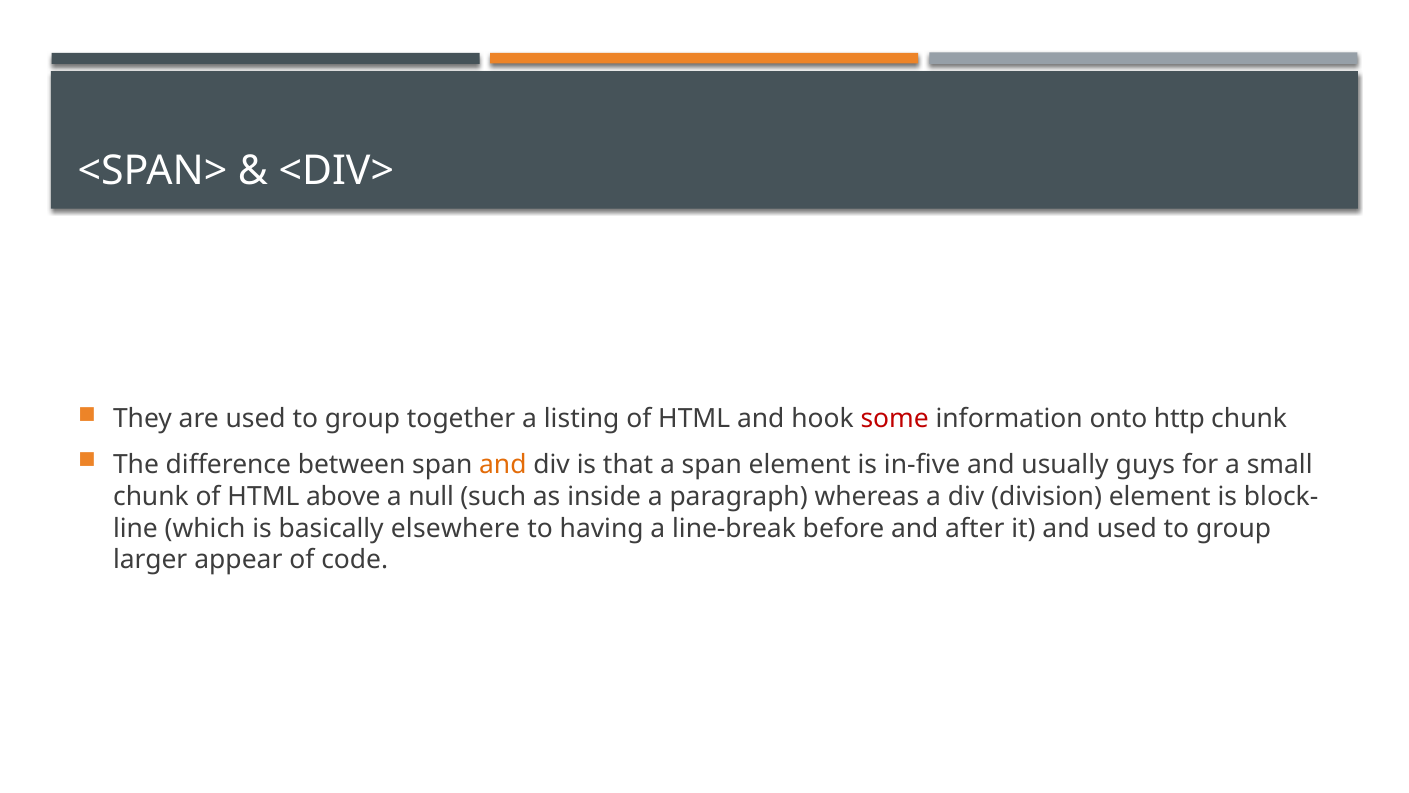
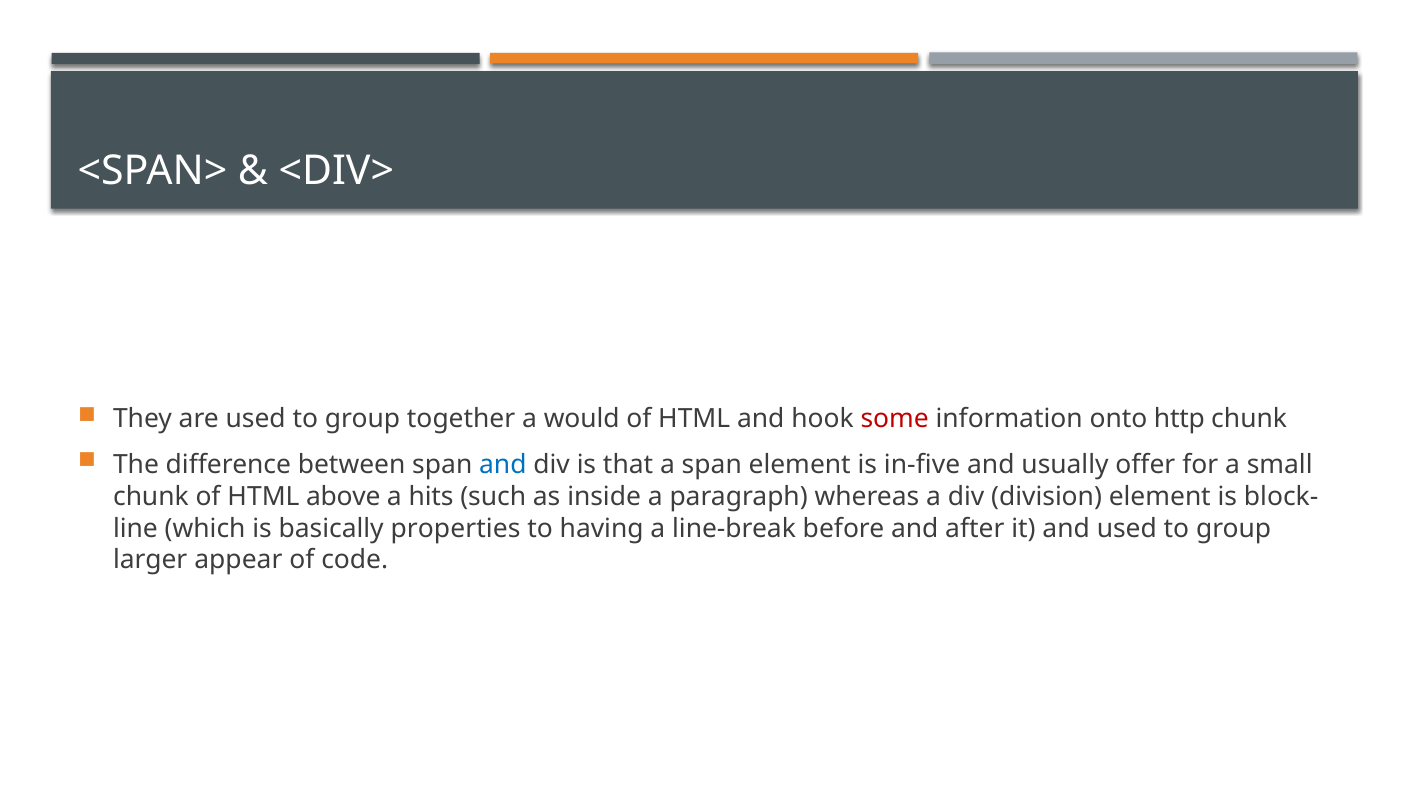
listing: listing -> would
and at (503, 465) colour: orange -> blue
guys: guys -> offer
null: null -> hits
elsewhere: elsewhere -> properties
